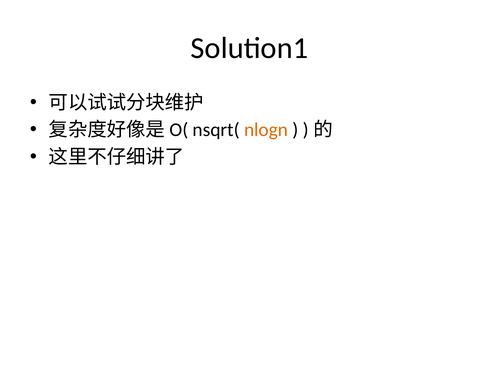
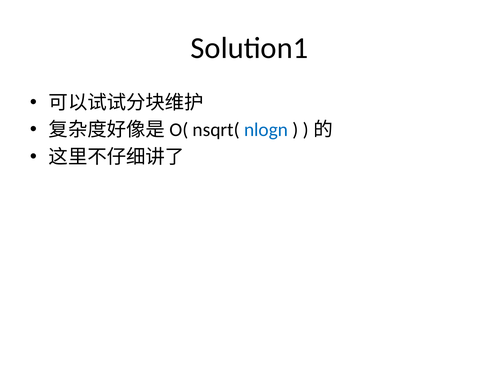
nlogn colour: orange -> blue
